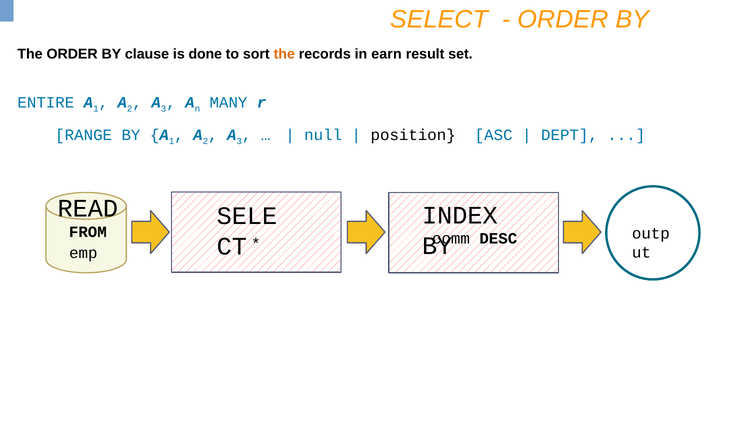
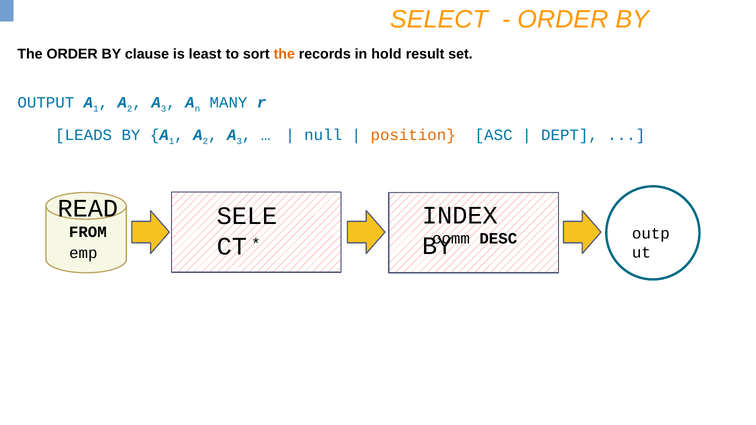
done: done -> least
earn: earn -> hold
ENTIRE: ENTIRE -> OUTPUT
RANGE: RANGE -> LEADS
position colour: black -> orange
